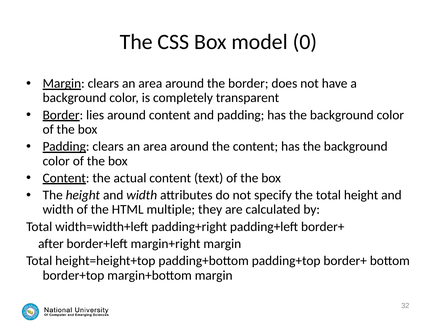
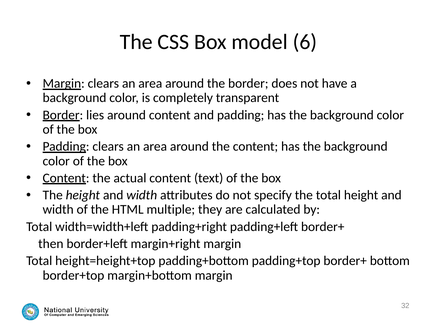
0: 0 -> 6
after: after -> then
